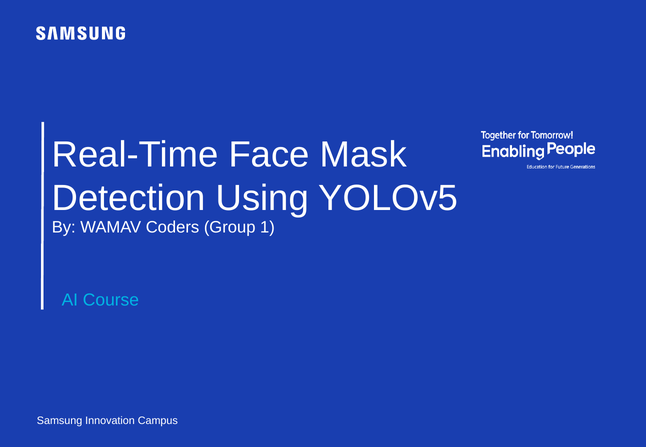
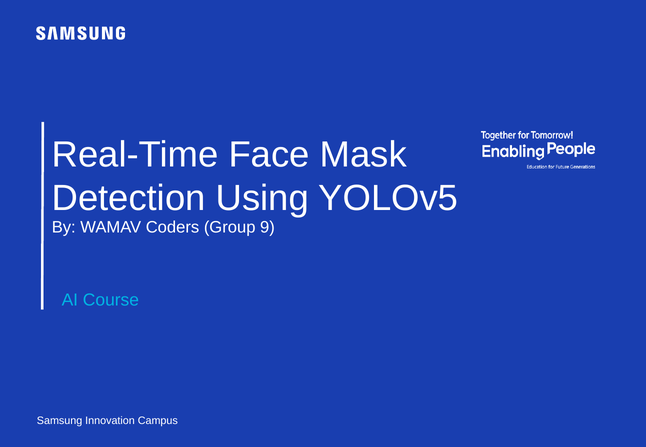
1: 1 -> 9
